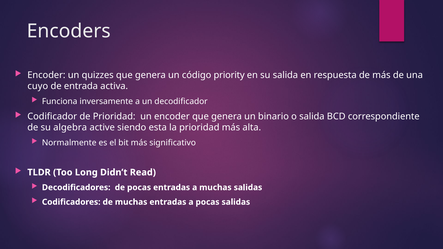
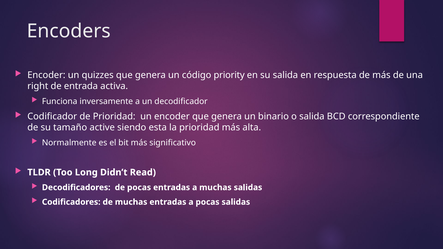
cuyo: cuyo -> right
algebra: algebra -> tamaño
